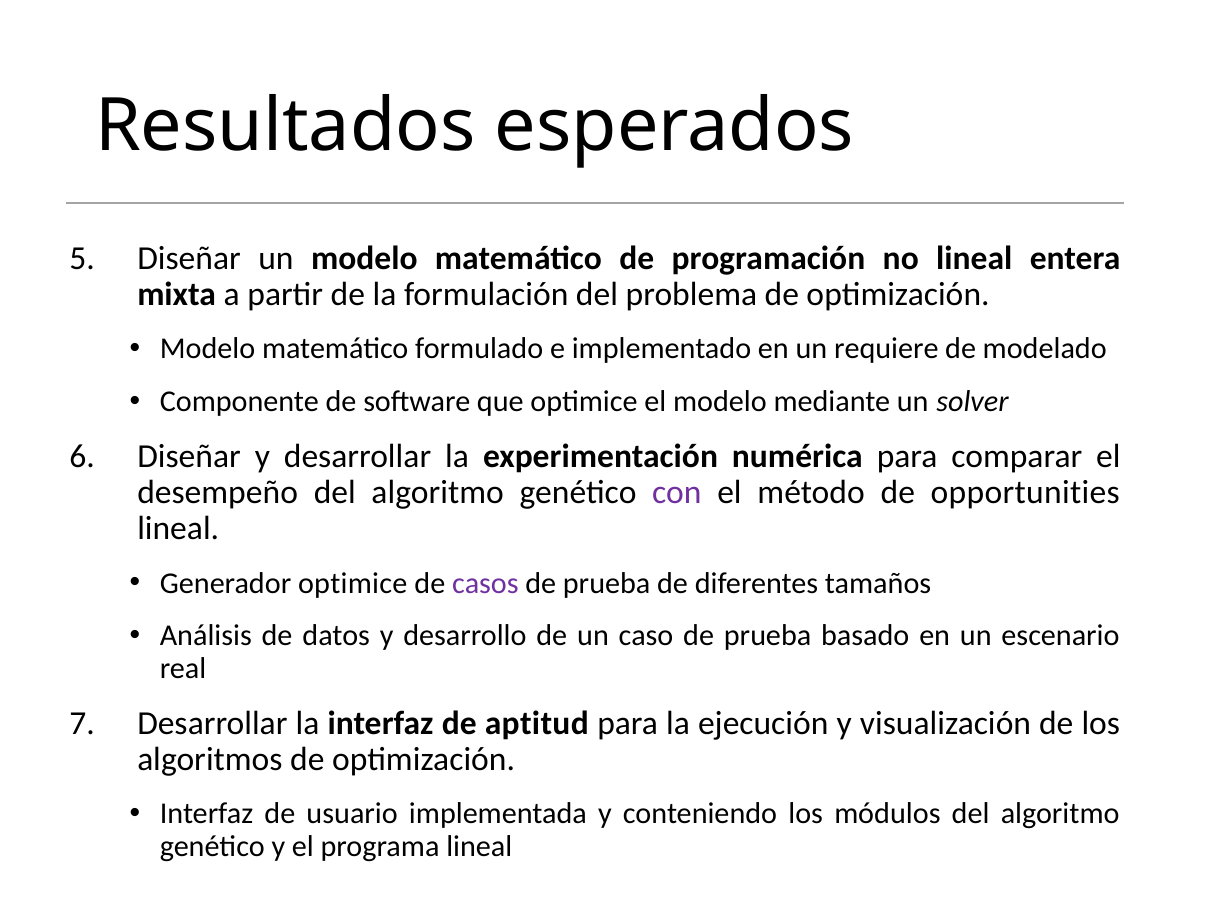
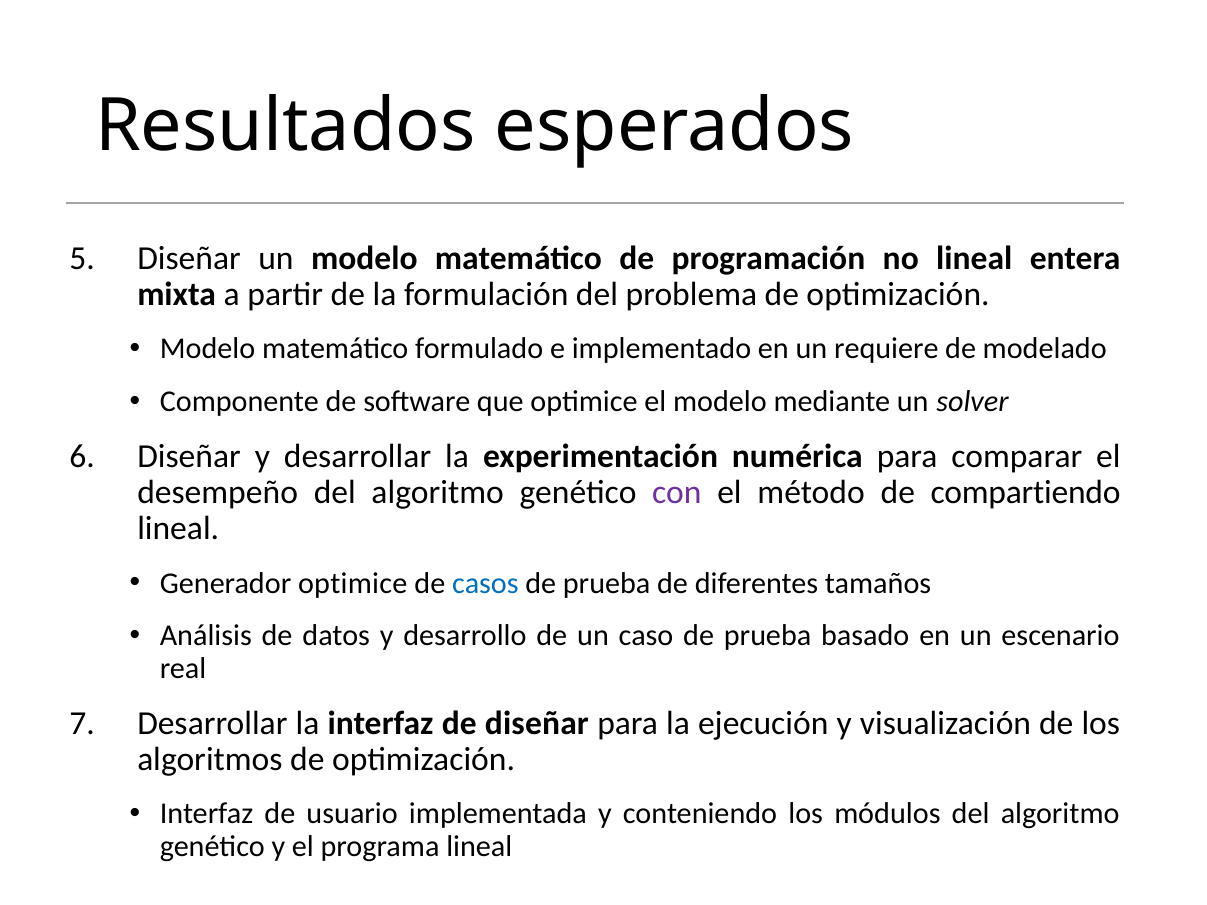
opportunities: opportunities -> compartiendo
casos colour: purple -> blue
de aptitud: aptitud -> diseñar
